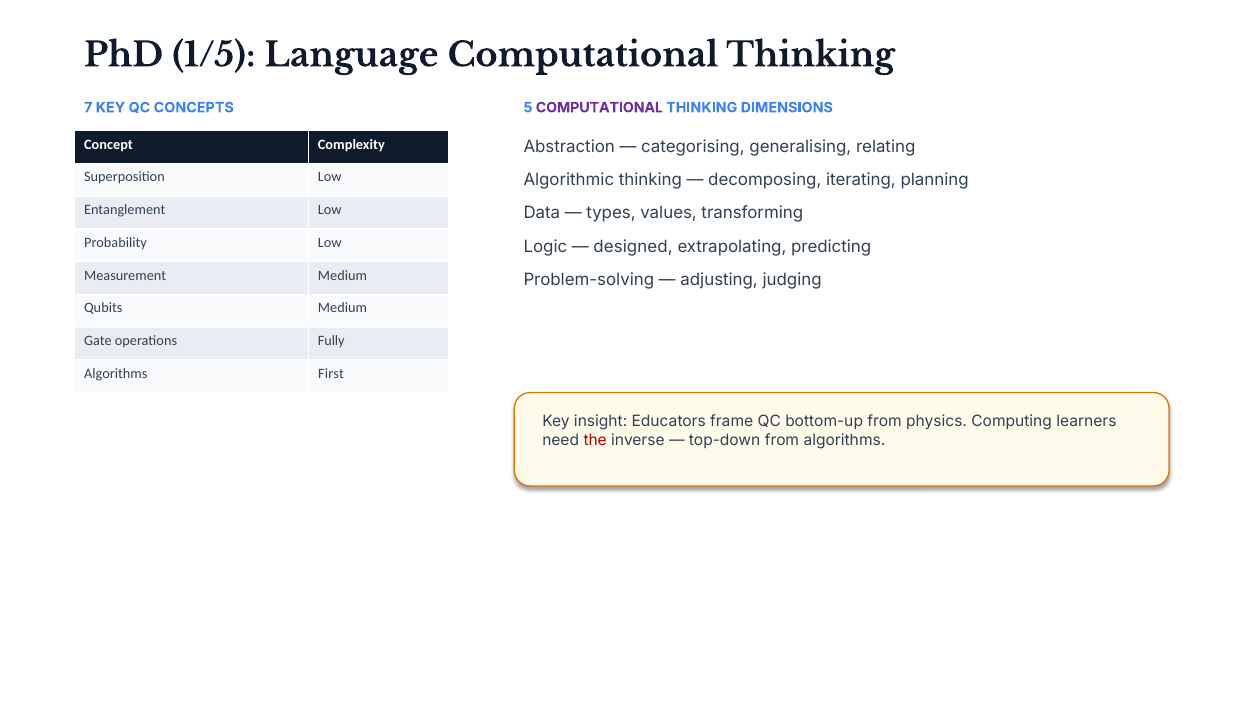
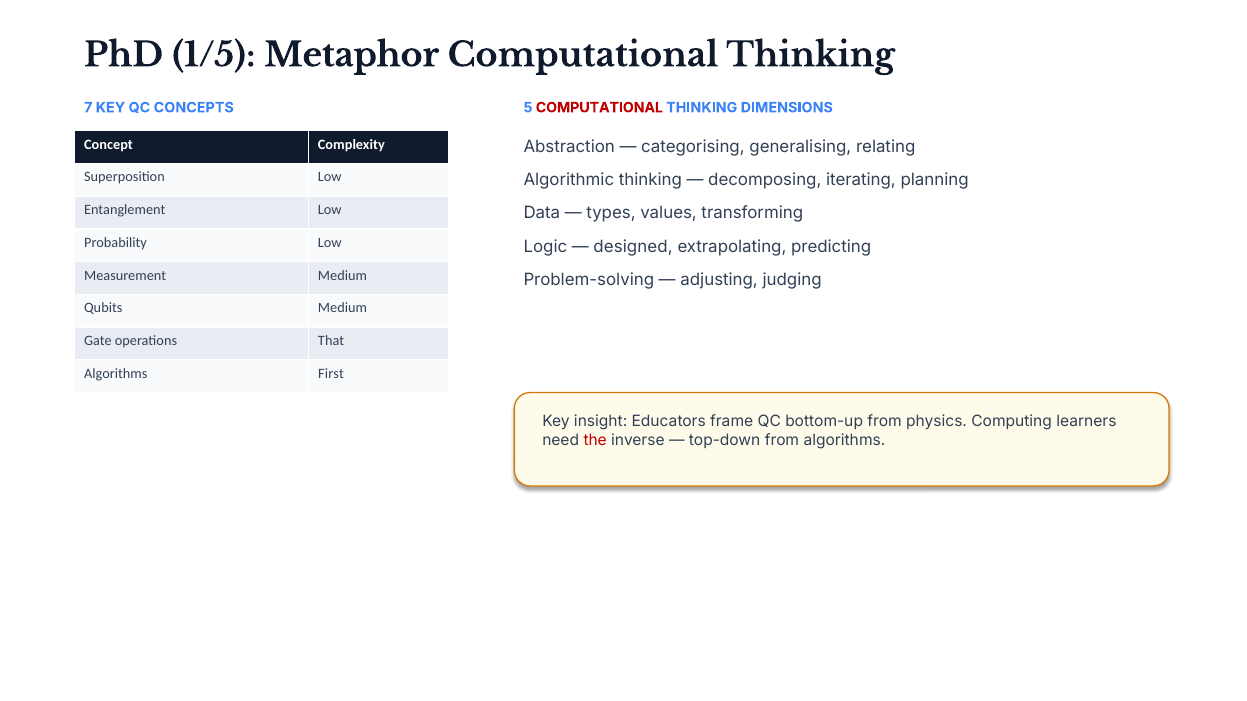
Language: Language -> Metaphor
COMPUTATIONAL at (599, 108) colour: purple -> red
Fully: Fully -> That
